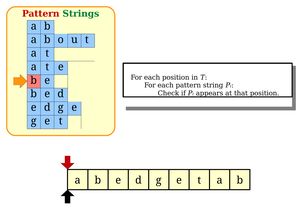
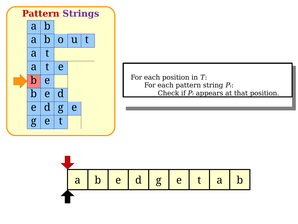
Strings colour: green -> purple
